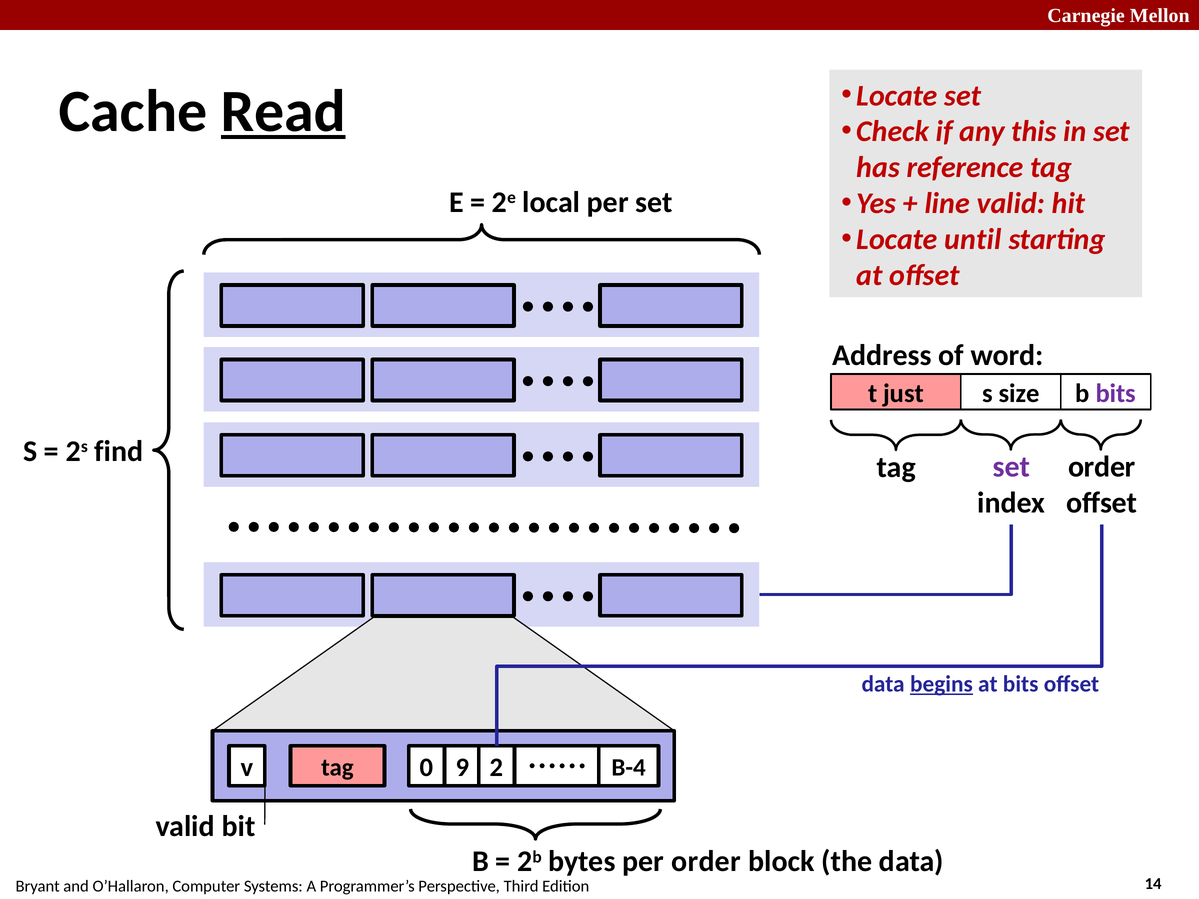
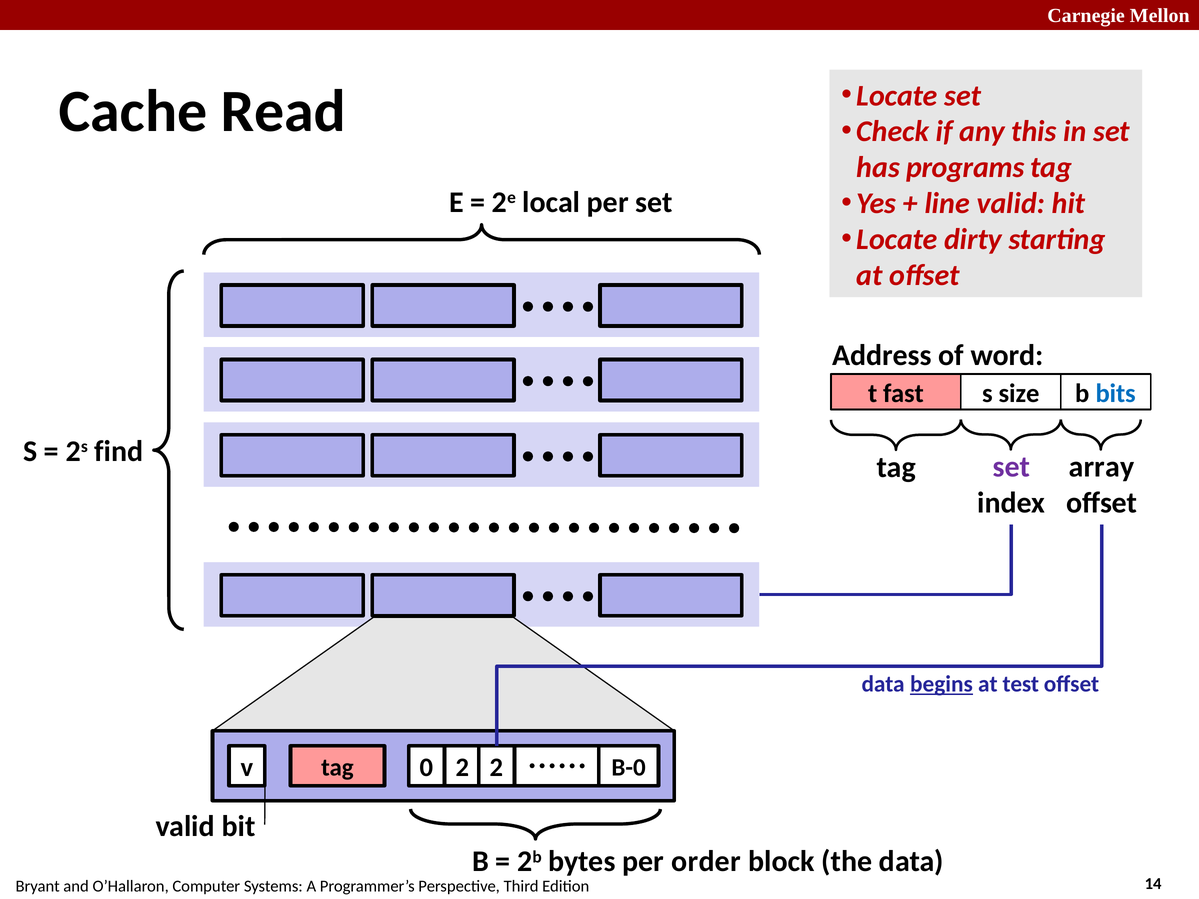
Read underline: present -> none
reference: reference -> programs
until: until -> dirty
just: just -> fast
bits at (1116, 394) colour: purple -> blue
order at (1102, 467): order -> array
at bits: bits -> test
0 9: 9 -> 2
B-4: B-4 -> B-0
